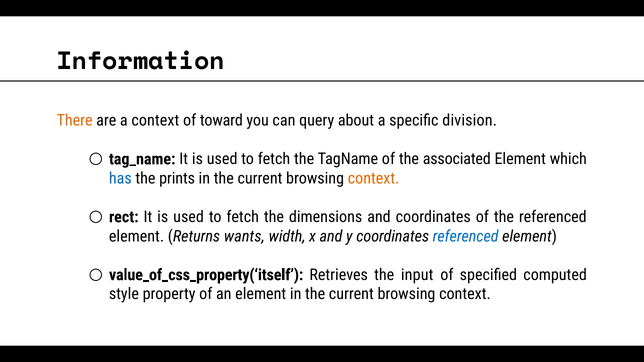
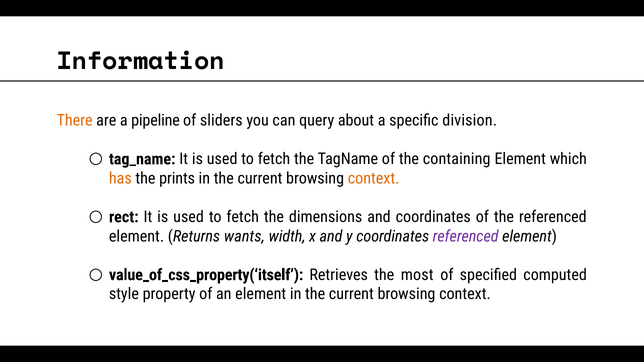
a context: context -> pipeline
toward: toward -> sliders
associated: associated -> containing
has colour: blue -> orange
referenced at (466, 236) colour: blue -> purple
input: input -> most
